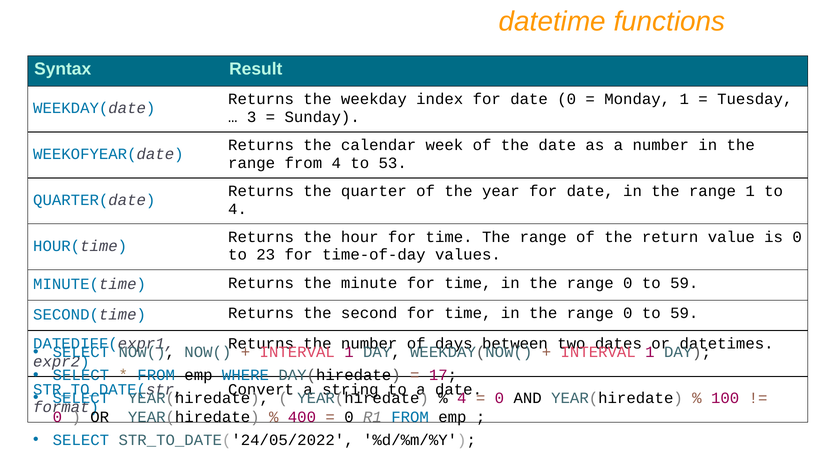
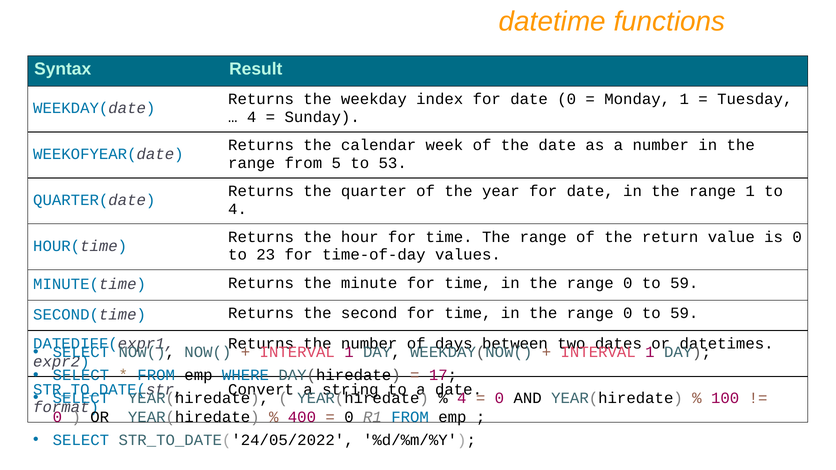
3 at (252, 117): 3 -> 4
from 4: 4 -> 5
